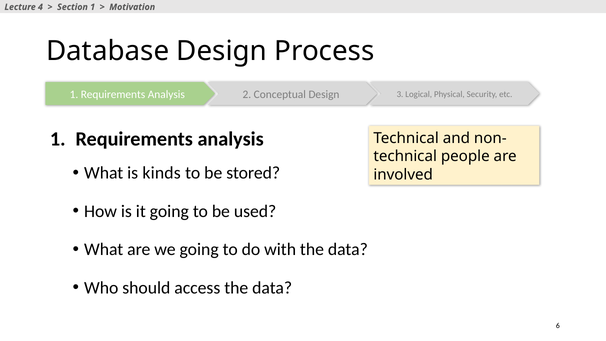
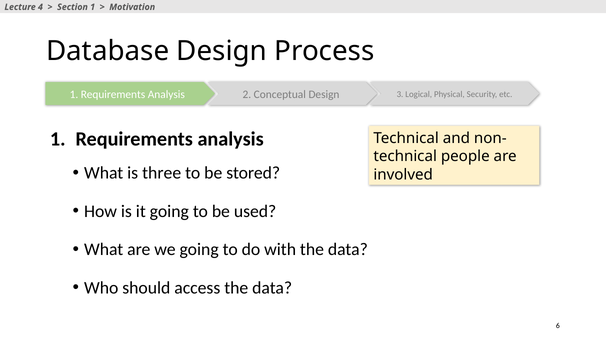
kinds: kinds -> three
